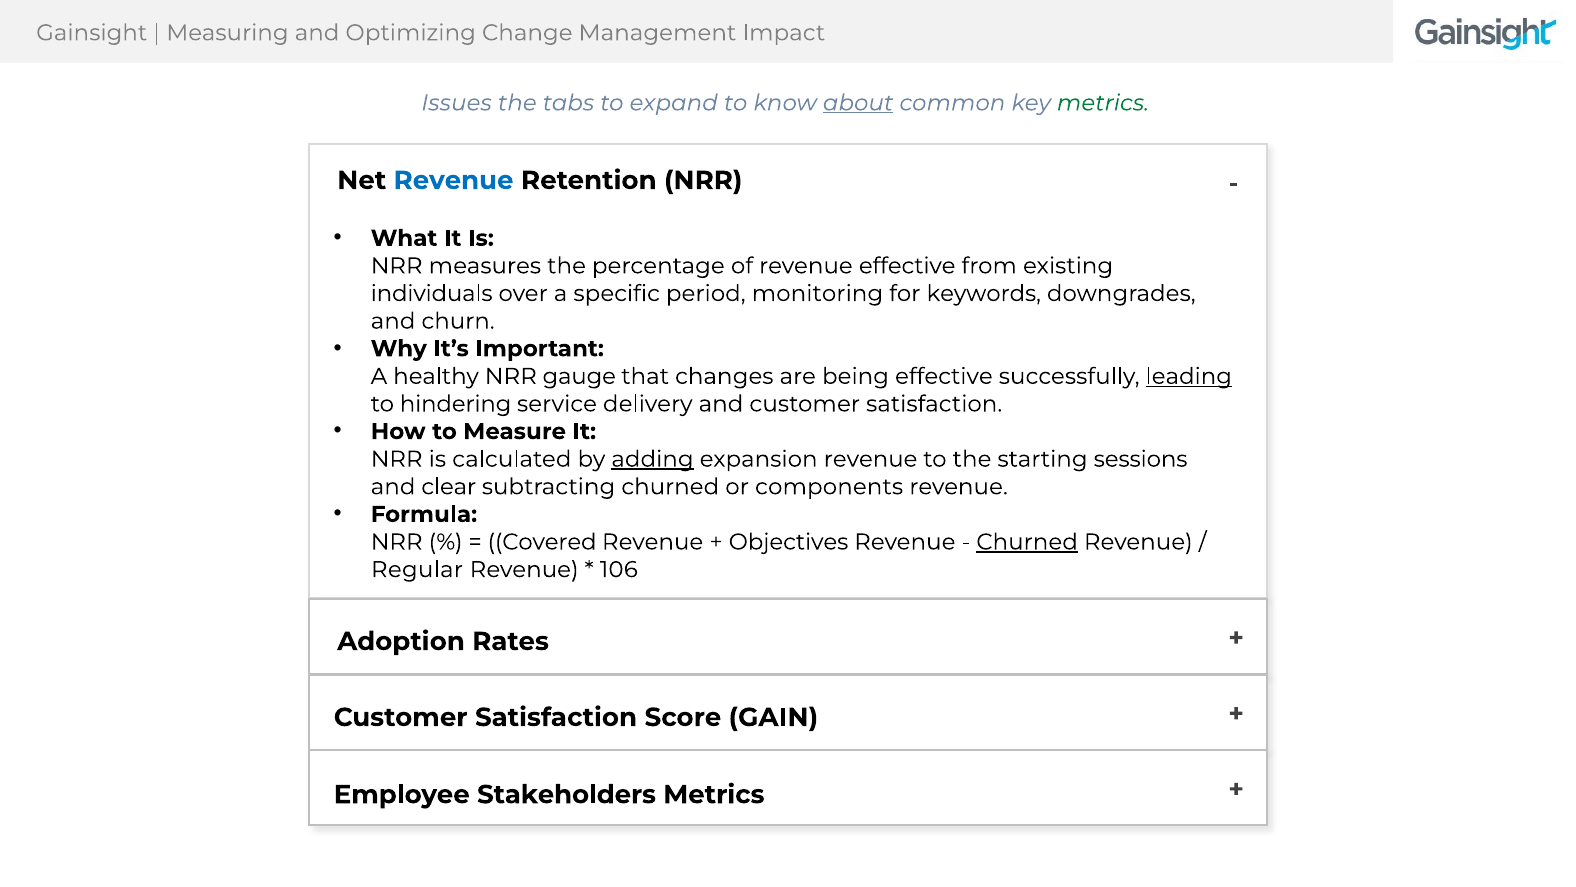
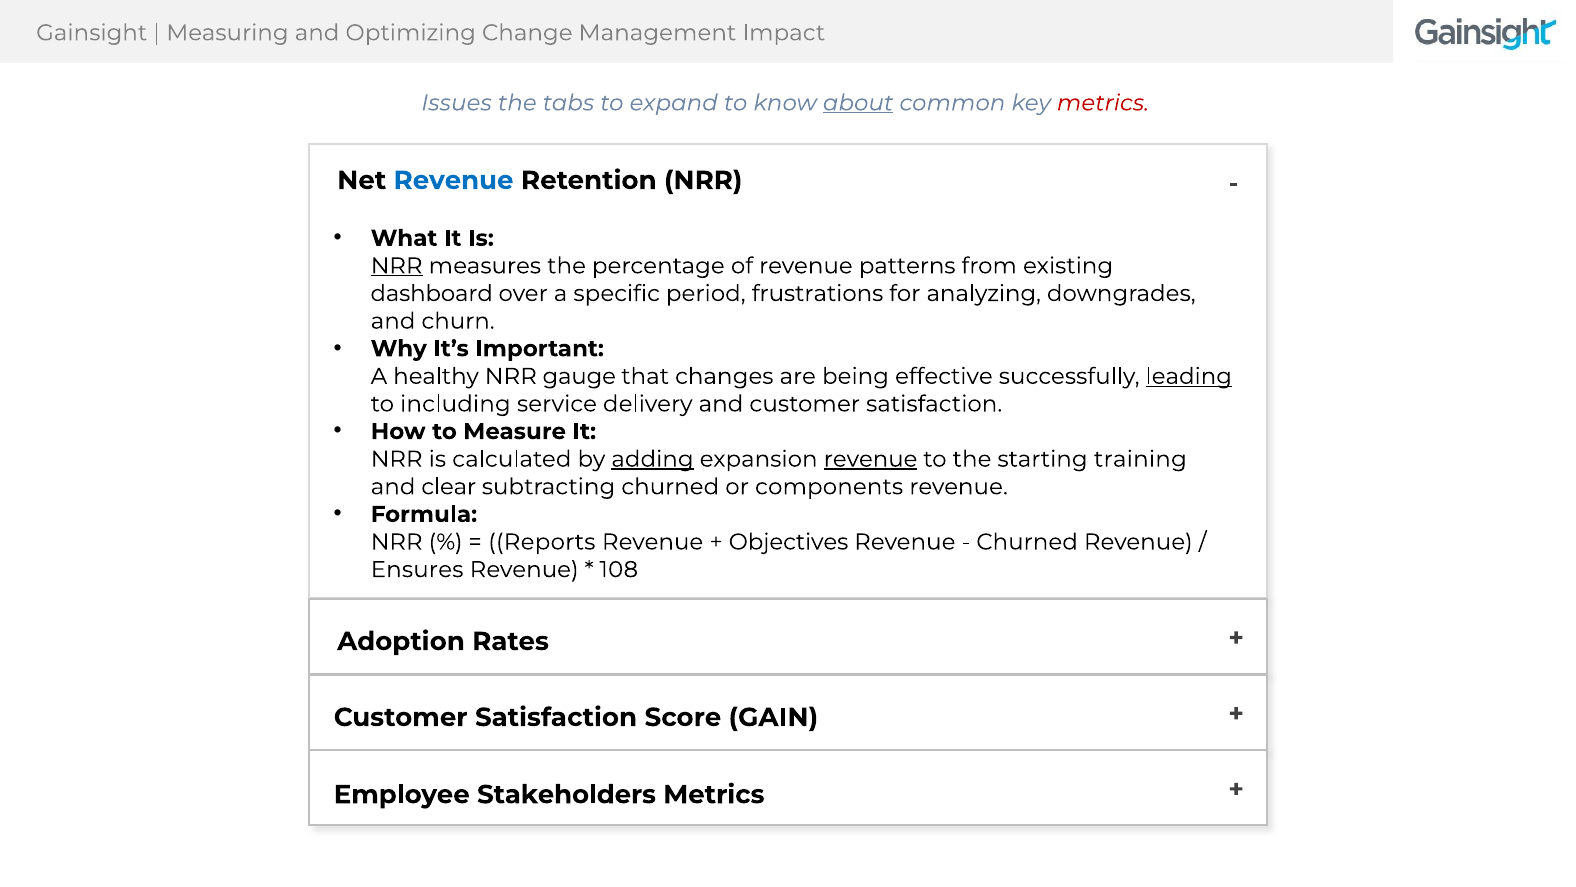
metrics at (1103, 103) colour: green -> red
NRR at (397, 266) underline: none -> present
revenue effective: effective -> patterns
individuals: individuals -> dashboard
monitoring: monitoring -> frustrations
keywords: keywords -> analyzing
hindering: hindering -> including
revenue at (871, 459) underline: none -> present
sessions: sessions -> training
Covered: Covered -> Reports
Churned at (1027, 542) underline: present -> none
Regular: Regular -> Ensures
106: 106 -> 108
